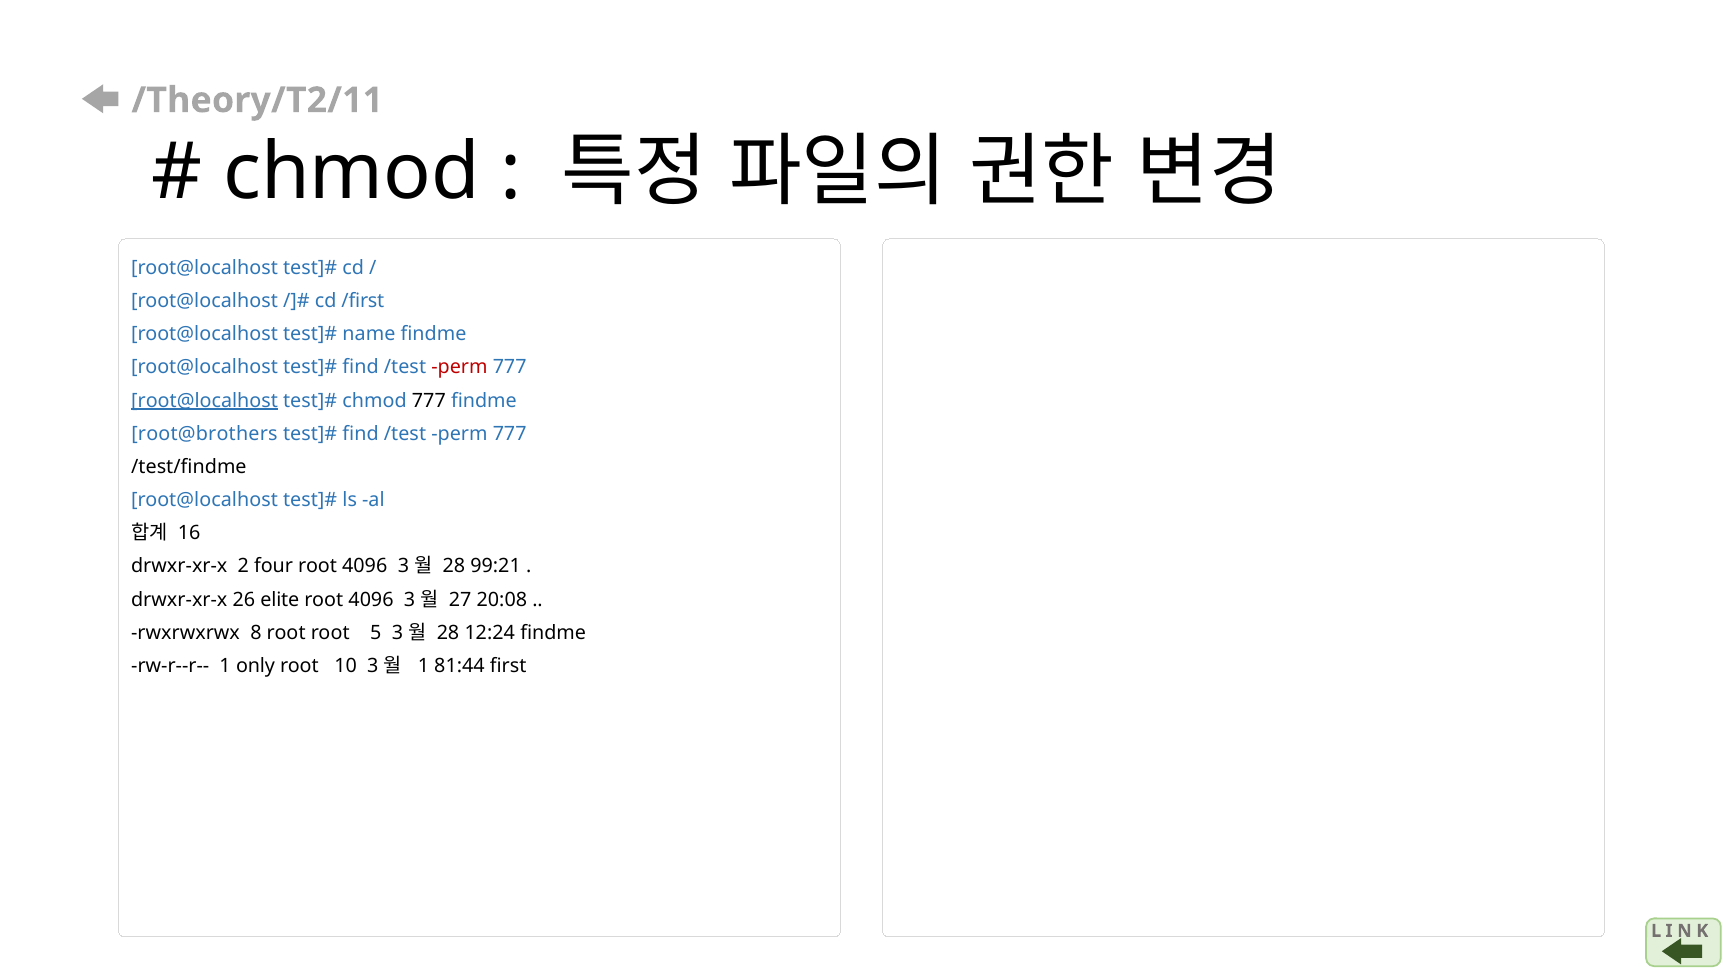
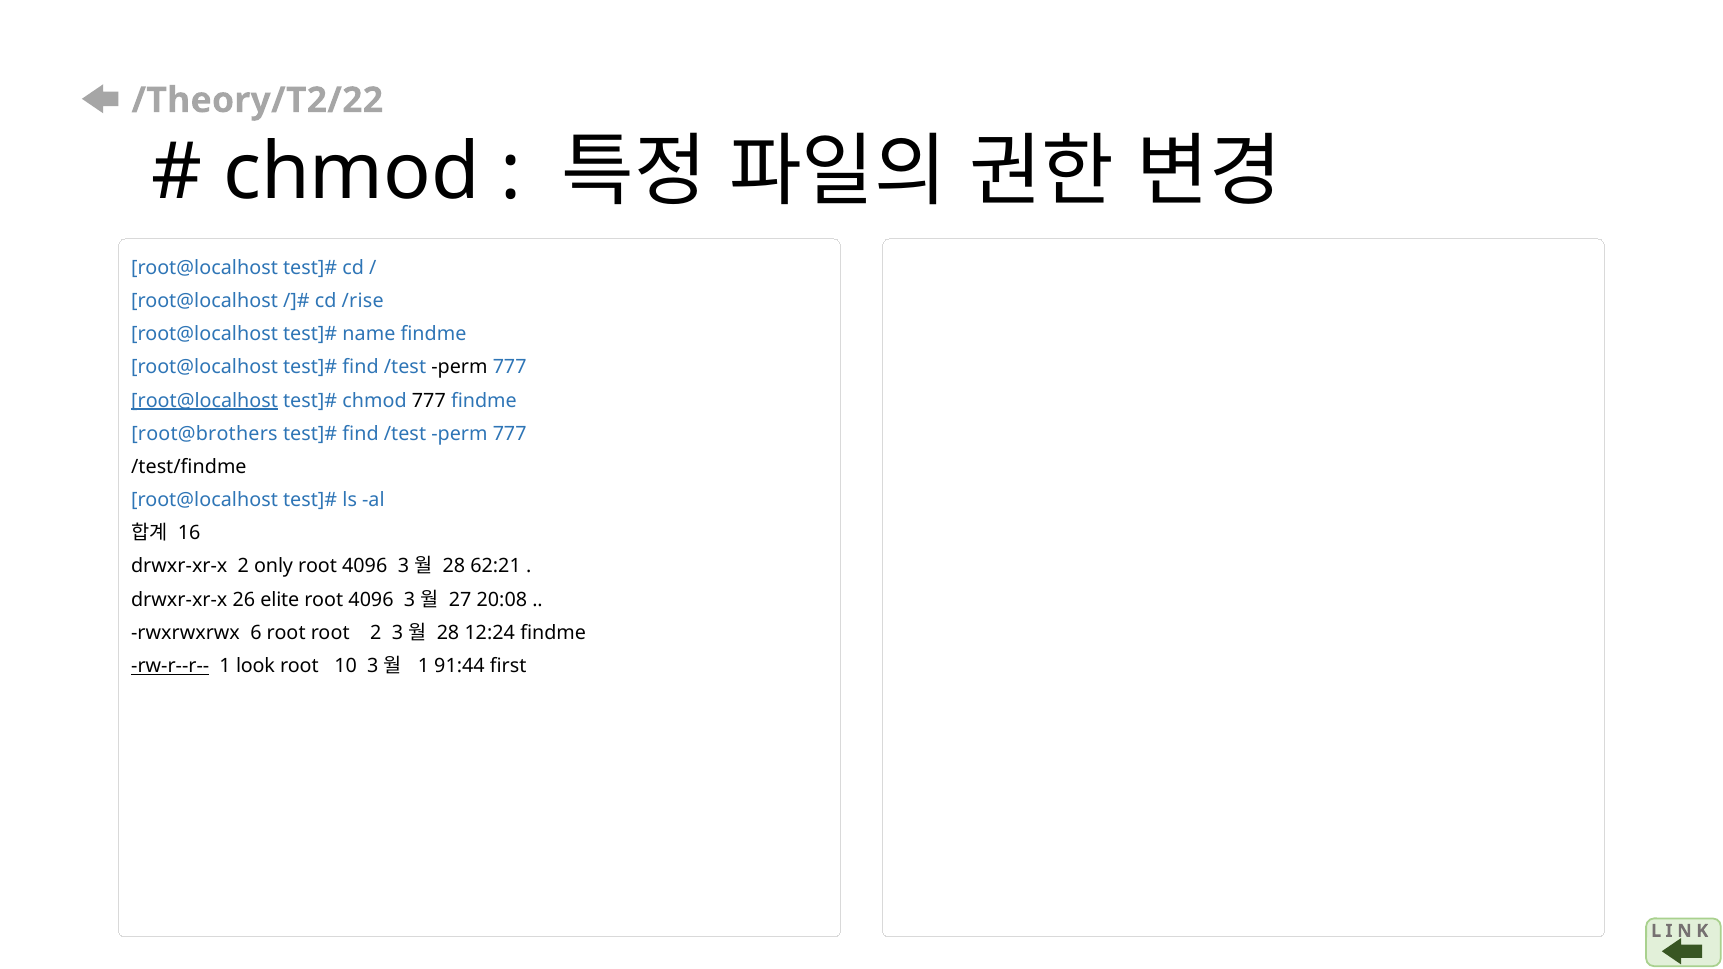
/Theory/T2/11: /Theory/T2/11 -> /Theory/T2/22
/first: /first -> /rise
perm at (459, 367) colour: red -> black
four: four -> only
99:21: 99:21 -> 62:21
8: 8 -> 6
root 5: 5 -> 2
rw-r--r-- underline: none -> present
only: only -> look
81:44: 81:44 -> 91:44
